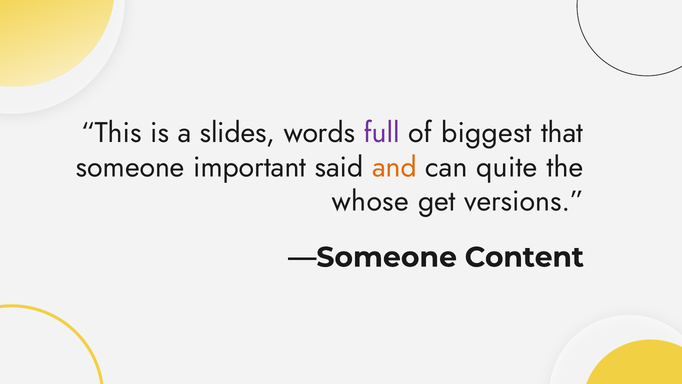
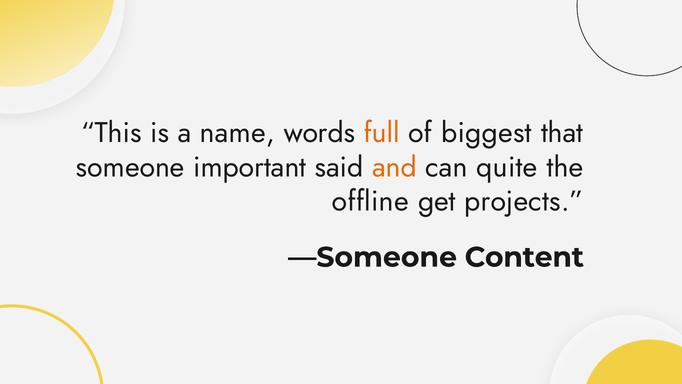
slides: slides -> name
full colour: purple -> orange
whose: whose -> offline
versions: versions -> projects
